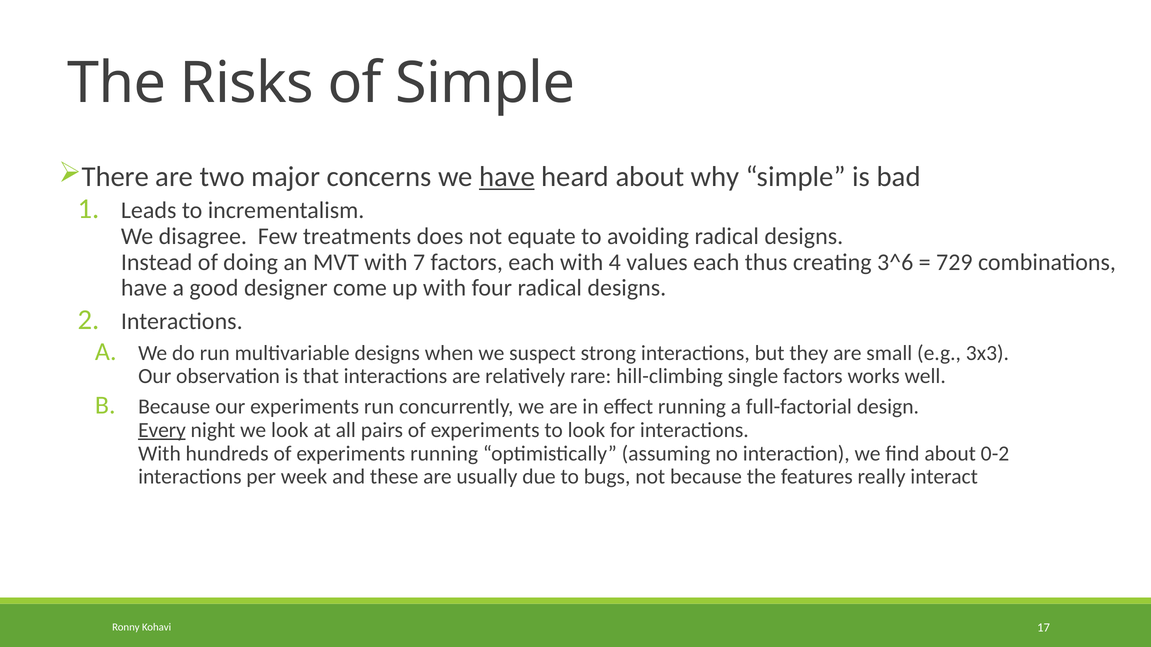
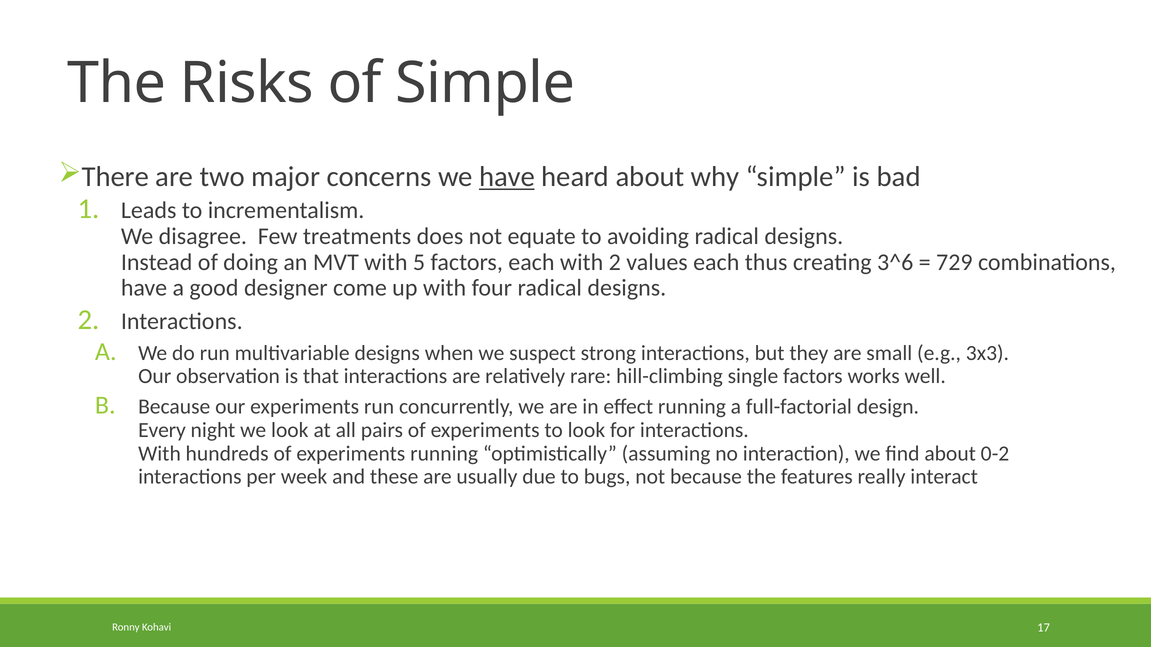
7: 7 -> 5
with 4: 4 -> 2
Every underline: present -> none
